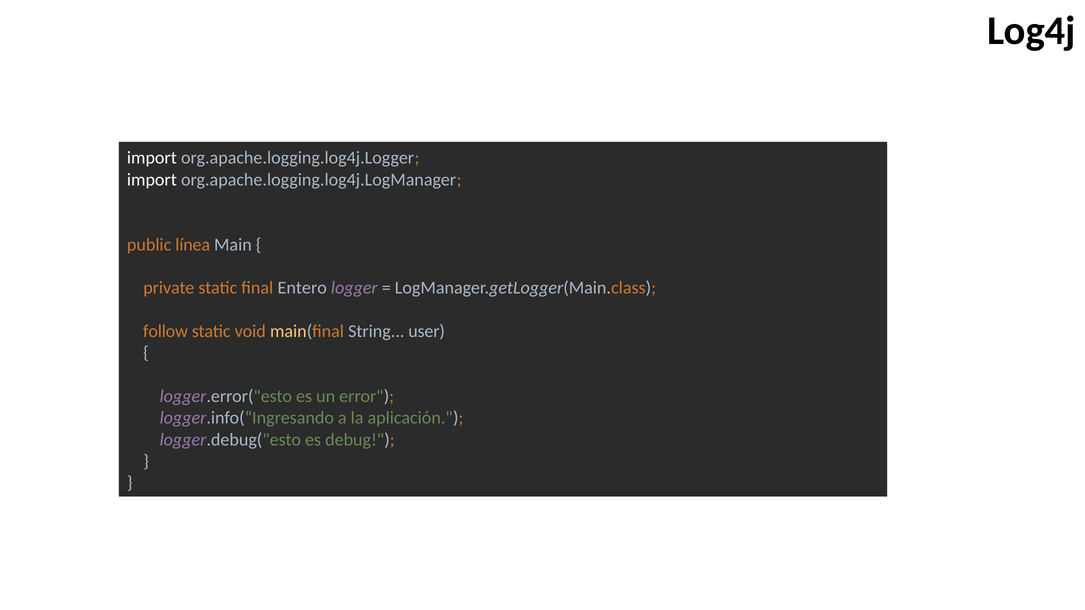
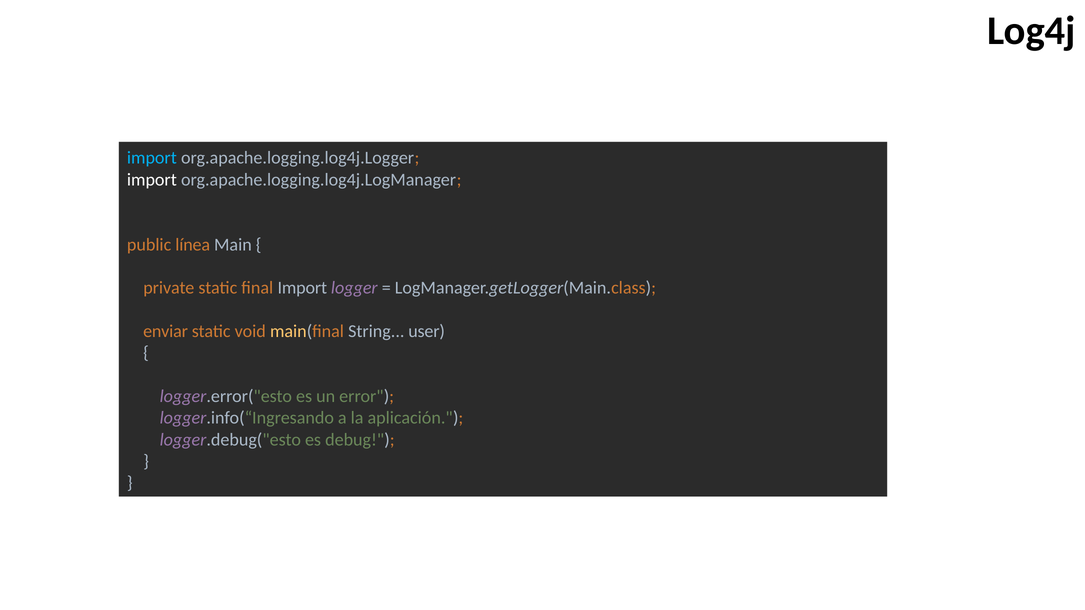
import at (152, 158) colour: white -> light blue
final Entero: Entero -> Import
follow: follow -> enviar
